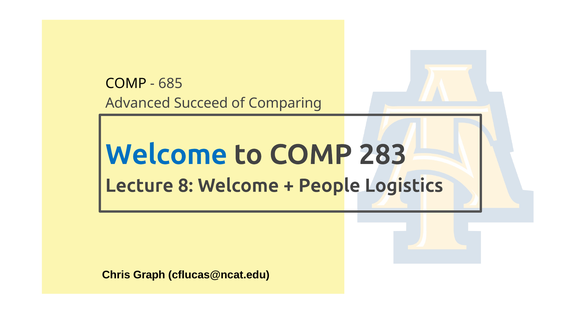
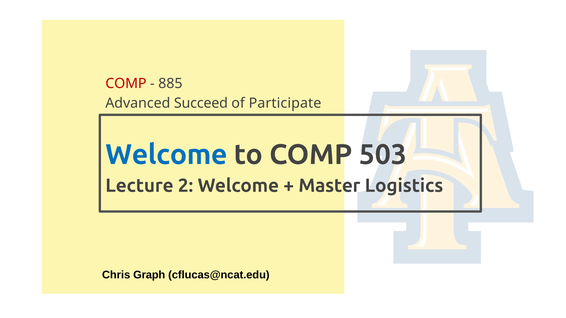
COMP at (126, 84) colour: black -> red
685: 685 -> 885
Comparing: Comparing -> Participate
283: 283 -> 503
8: 8 -> 2
People: People -> Master
